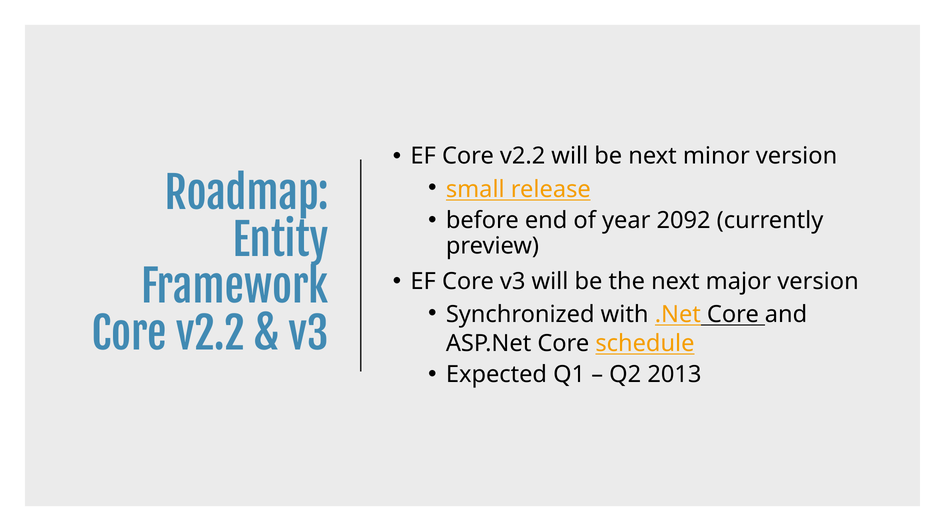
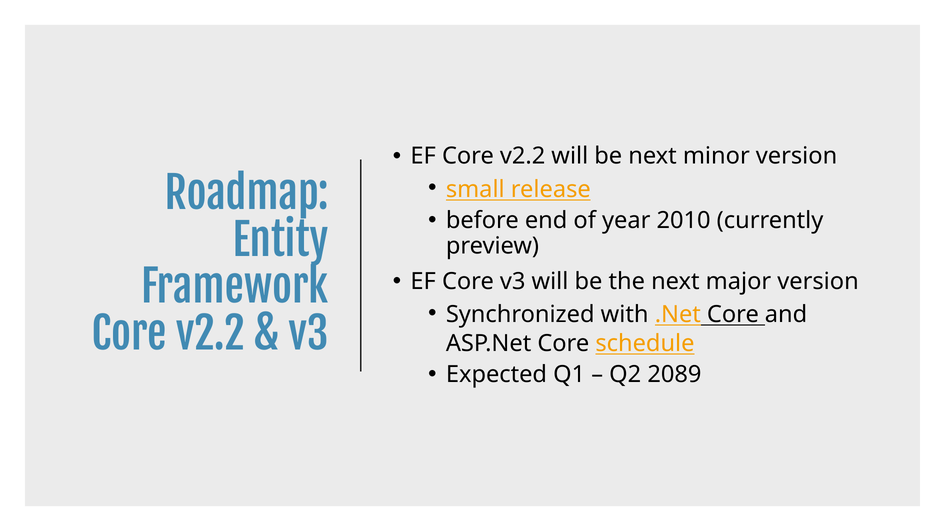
2092: 2092 -> 2010
2013: 2013 -> 2089
